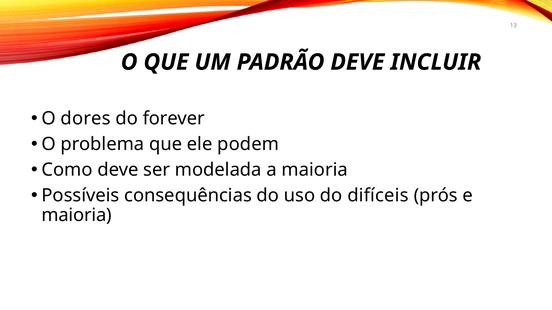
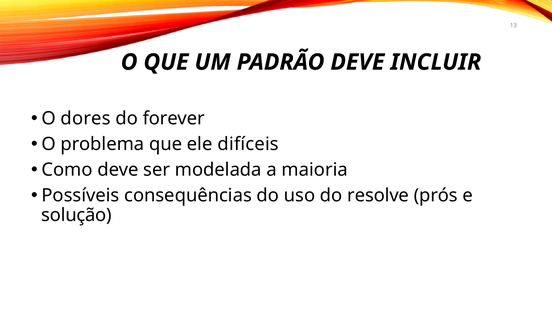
podem: podem -> difíceis
difíceis: difíceis -> resolve
maioria at (77, 215): maioria -> solução
